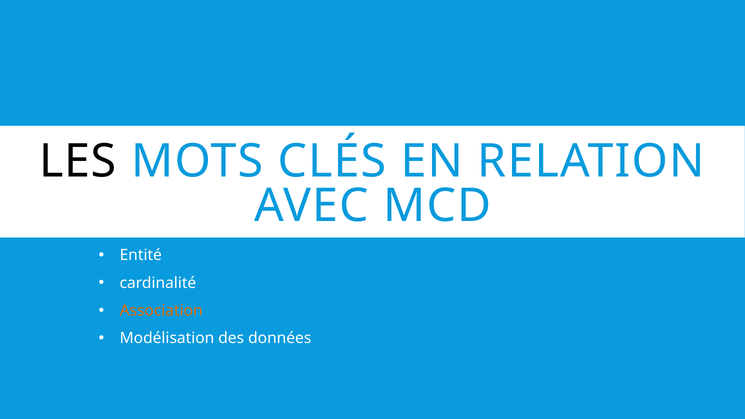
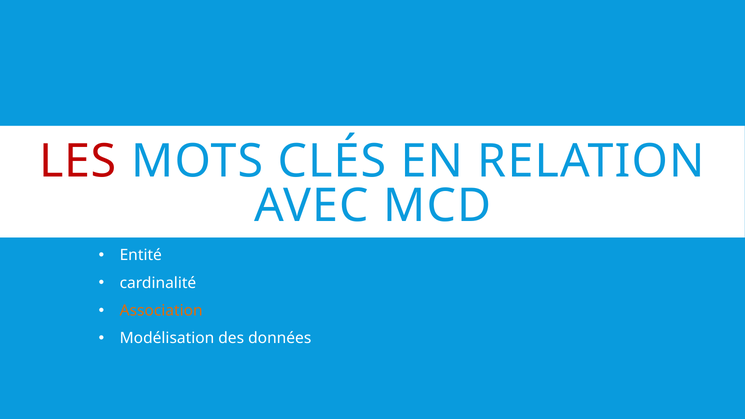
LES colour: black -> red
